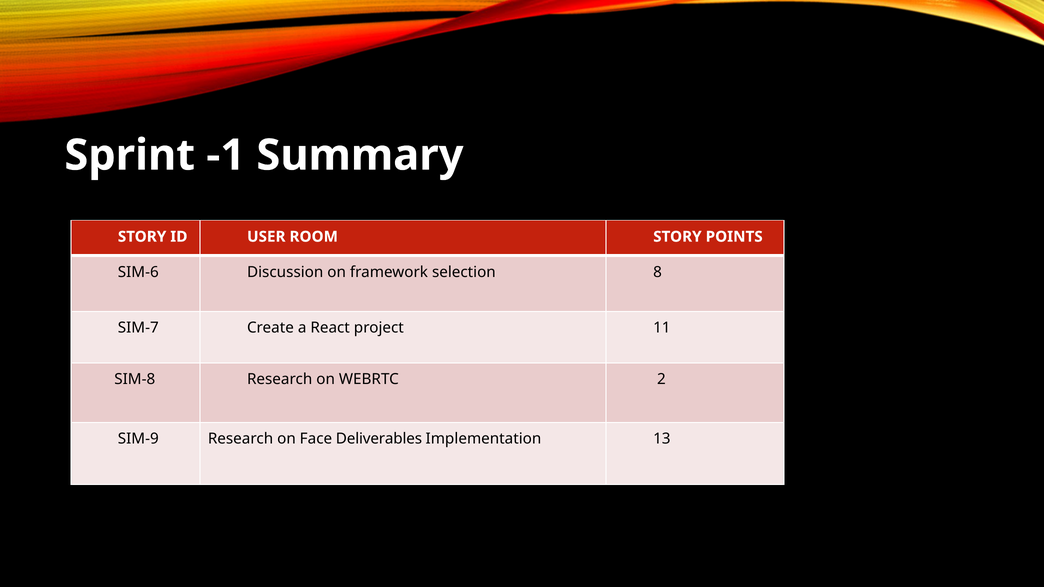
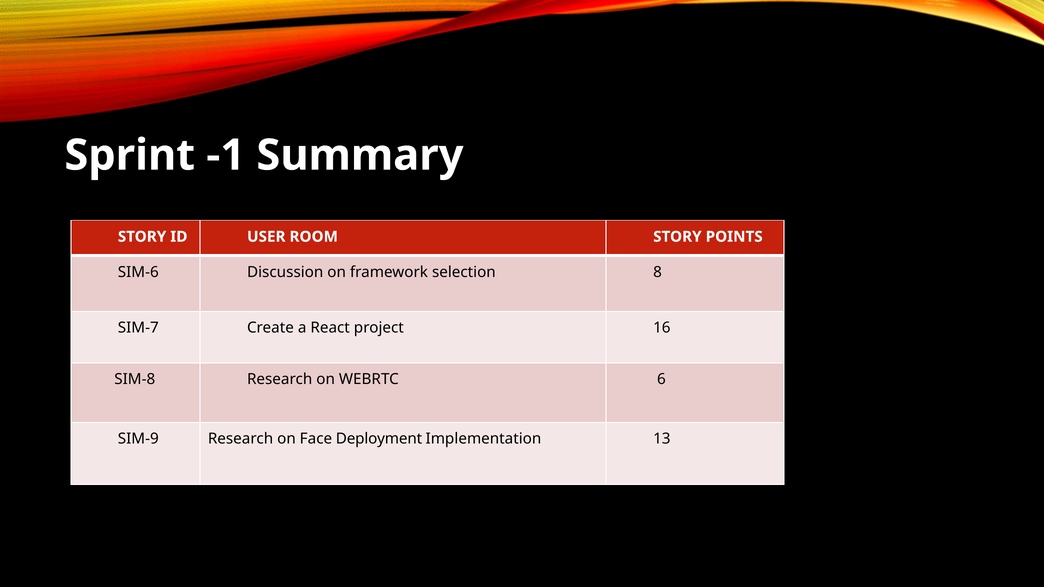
11: 11 -> 16
2: 2 -> 6
Deliverables: Deliverables -> Deployment
